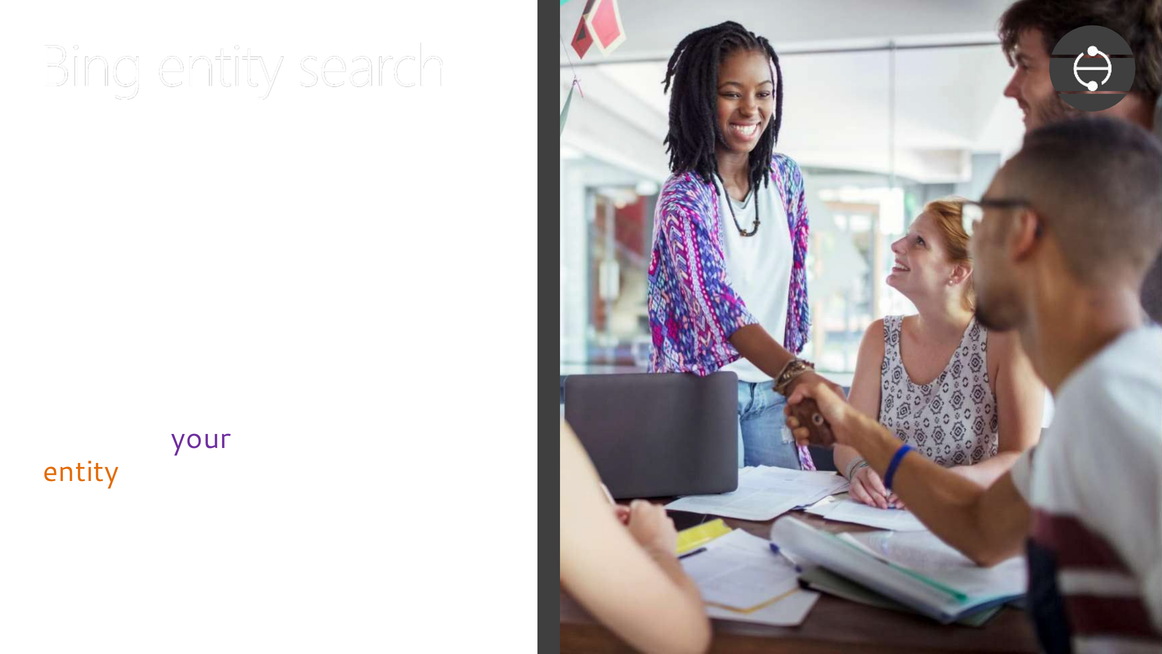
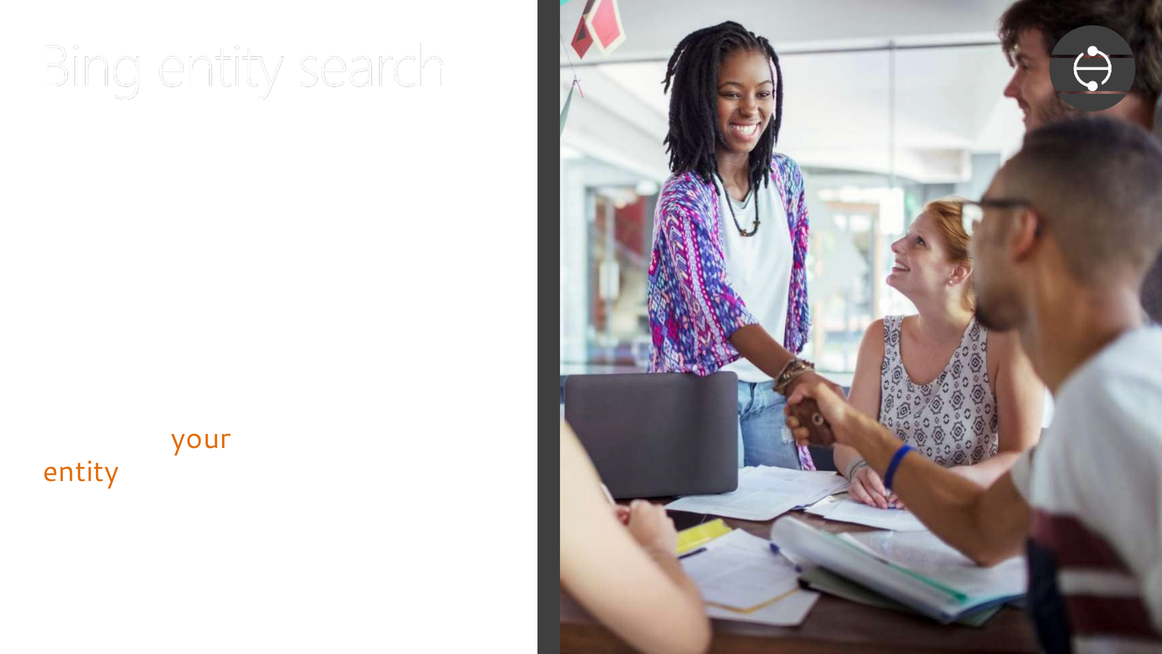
your colour: purple -> orange
